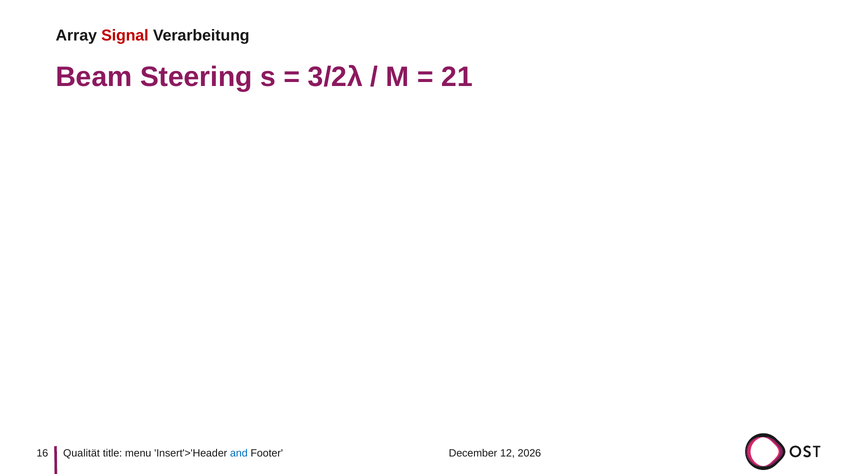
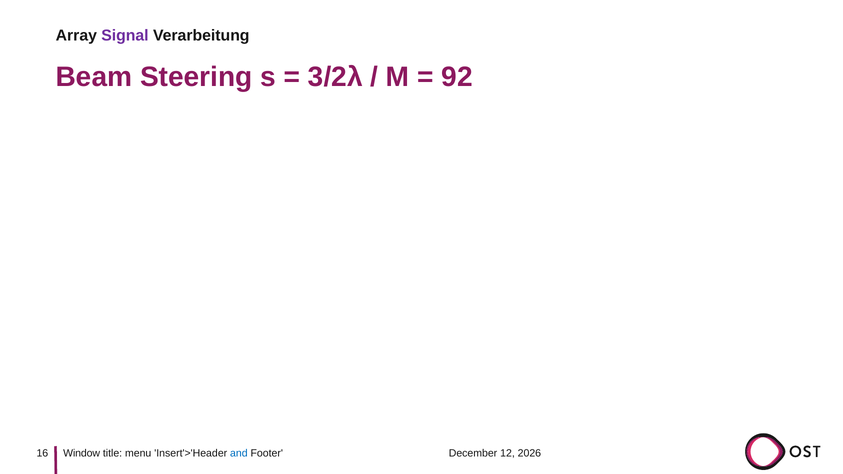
Signal colour: red -> purple
21: 21 -> 92
Qualität: Qualität -> Window
